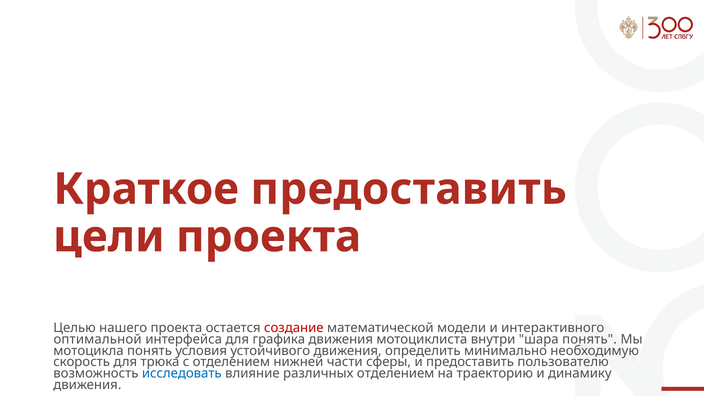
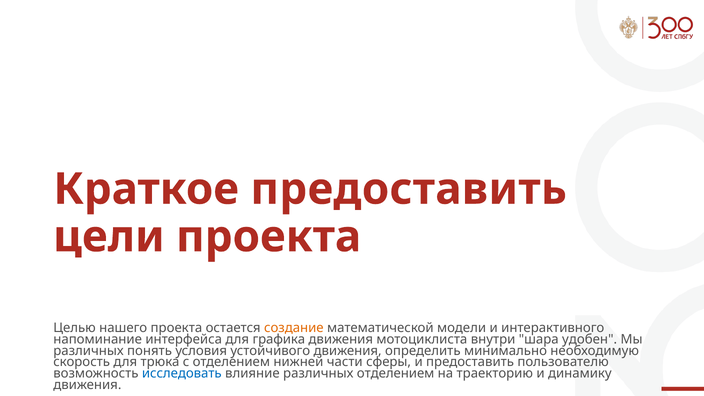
создание colour: red -> orange
оптимальной: оптимальной -> напоминание
шара понять: понять -> удобен
мотоцикла at (88, 351): мотоцикла -> различных
